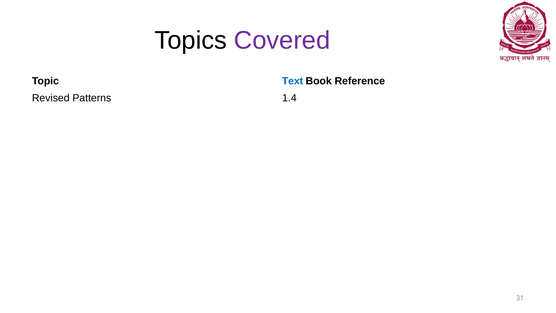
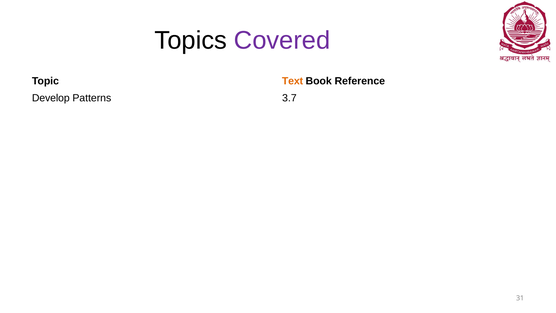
Text colour: blue -> orange
Revised: Revised -> Develop
1.4: 1.4 -> 3.7
